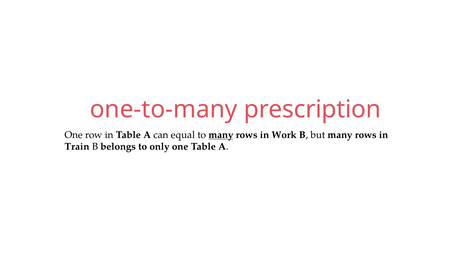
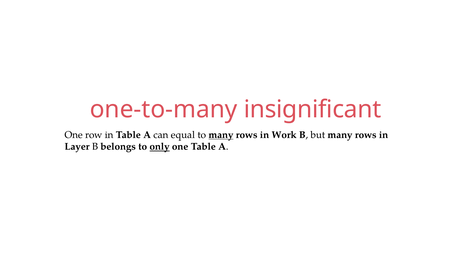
prescription: prescription -> insignificant
Train: Train -> Layer
only underline: none -> present
